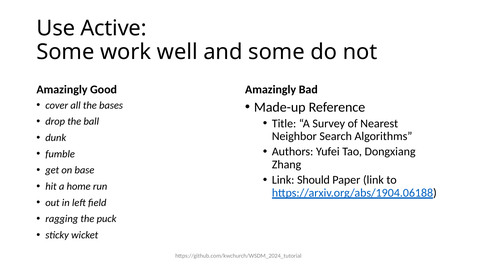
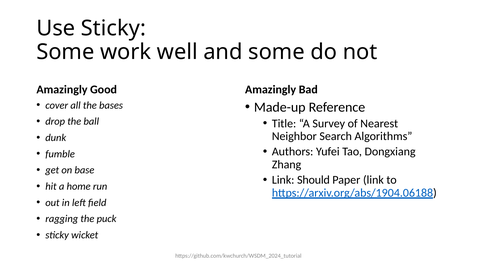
Use Active: Active -> Sticky
